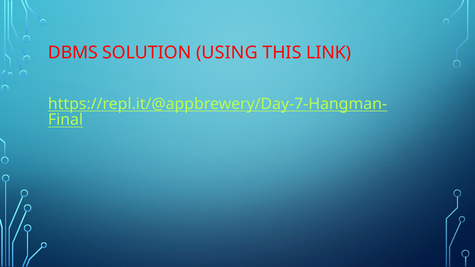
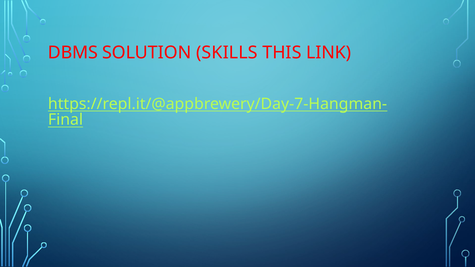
USING: USING -> SKILLS
